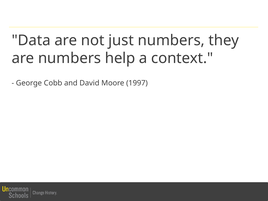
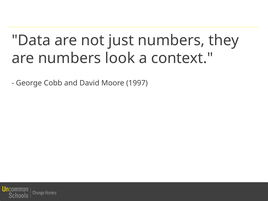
help: help -> look
